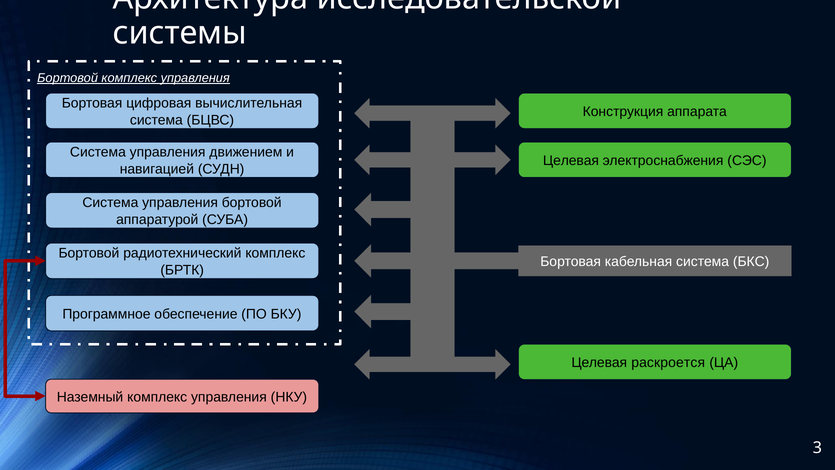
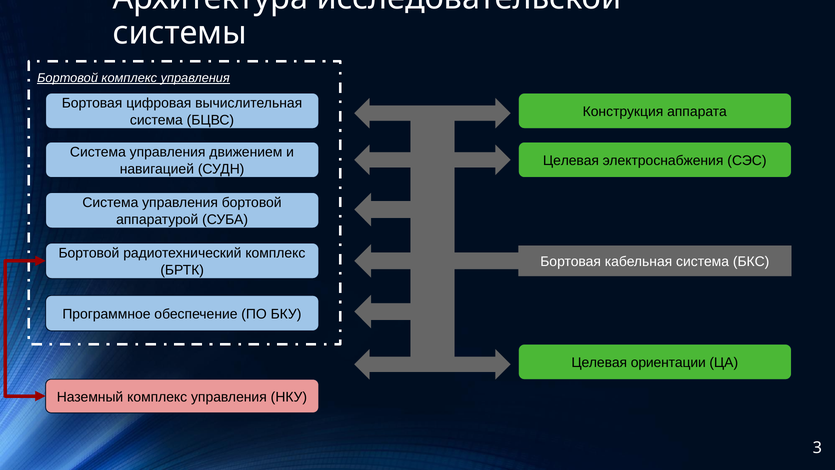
раскроется: раскроется -> ориентации
